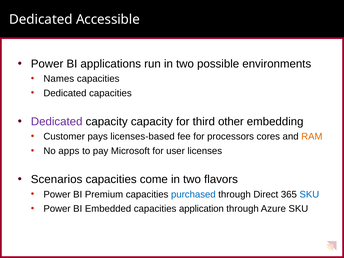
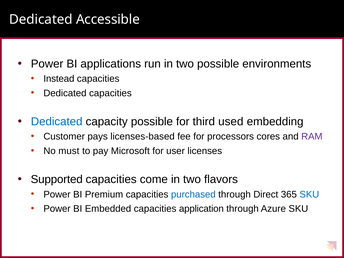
Names: Names -> Instead
Dedicated at (57, 122) colour: purple -> blue
capacity capacity: capacity -> possible
other: other -> used
RAM colour: orange -> purple
apps: apps -> must
Scenarios: Scenarios -> Supported
